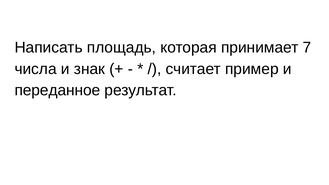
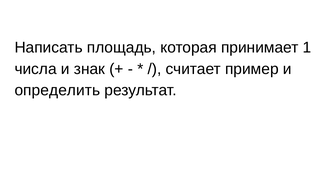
7: 7 -> 1
переданное: переданное -> определить
